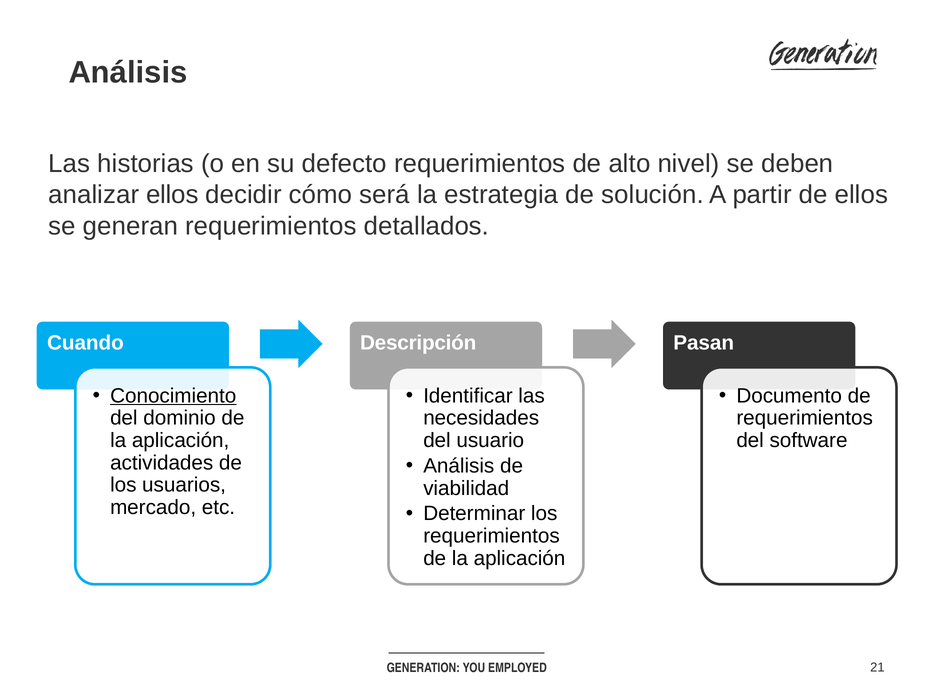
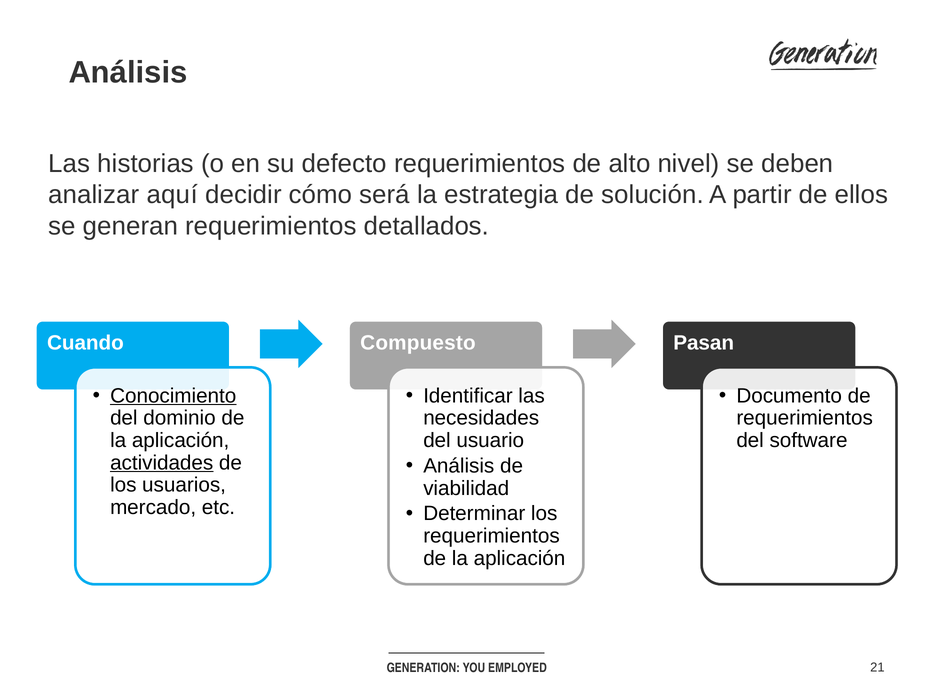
analizar ellos: ellos -> aquí
Descripción: Descripción -> Compuesto
actividades underline: none -> present
